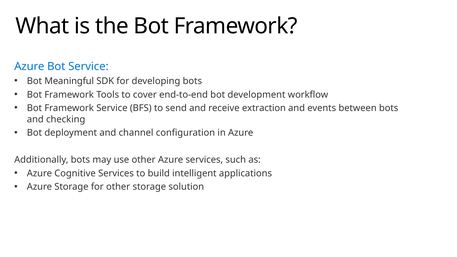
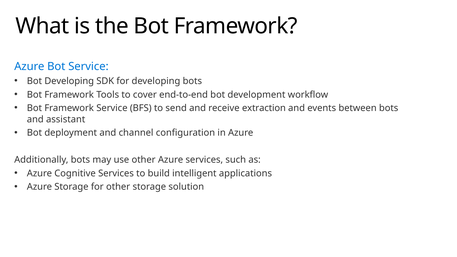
Bot Meaningful: Meaningful -> Developing
checking: checking -> assistant
